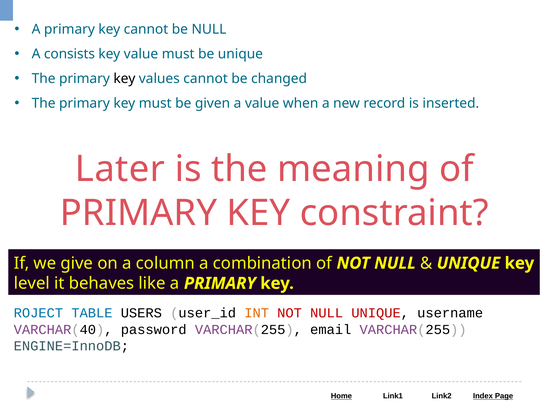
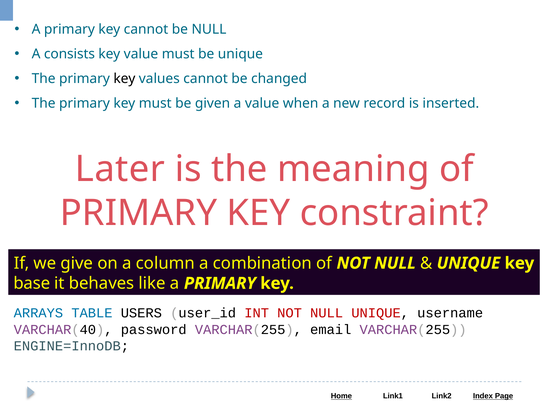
level: level -> base
ROJECT: ROJECT -> ARRAYS
INT colour: orange -> red
